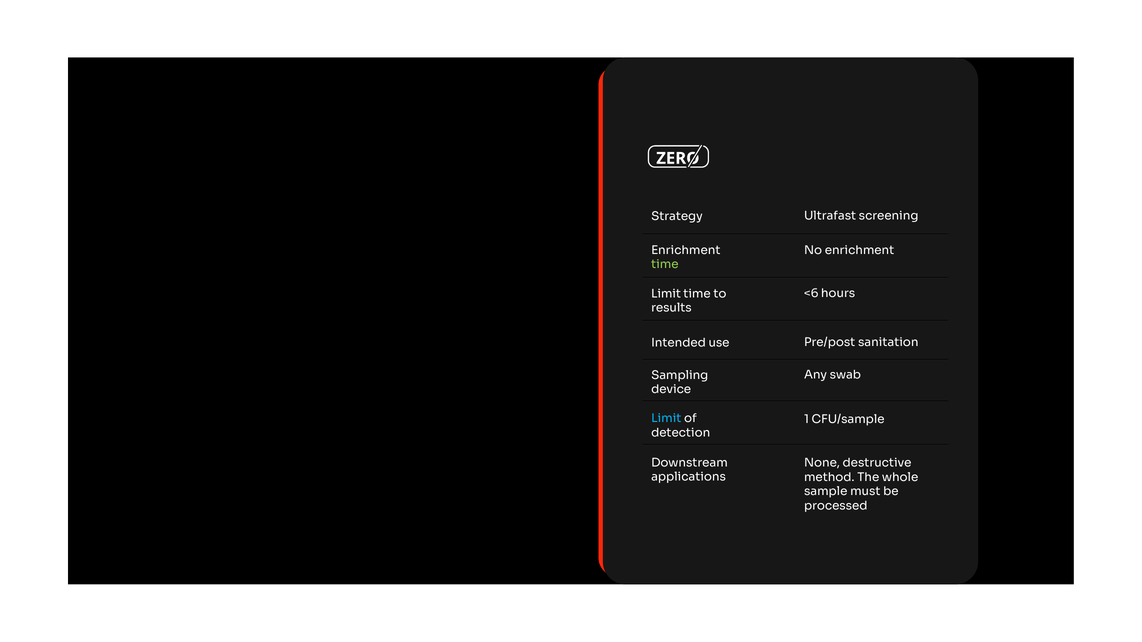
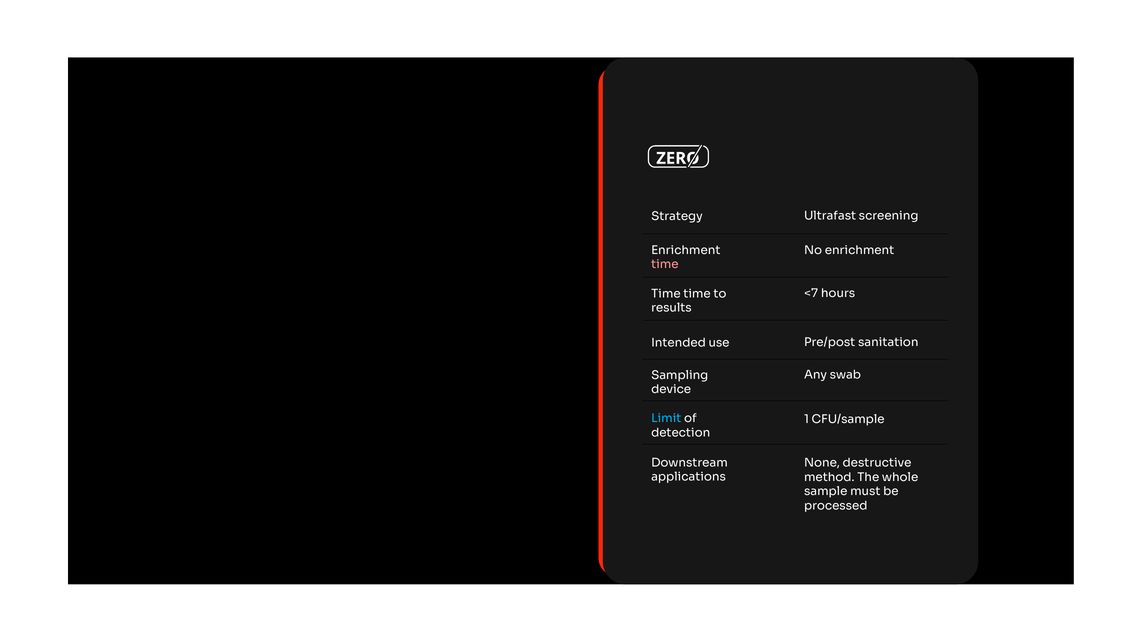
time at (665, 265) colour: light green -> pink
<6: <6 -> <7
Limit at (666, 294): Limit -> Time
